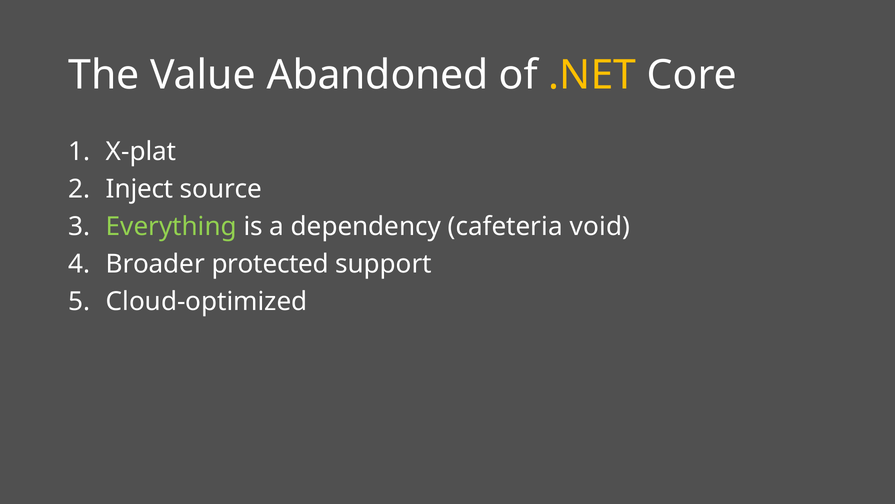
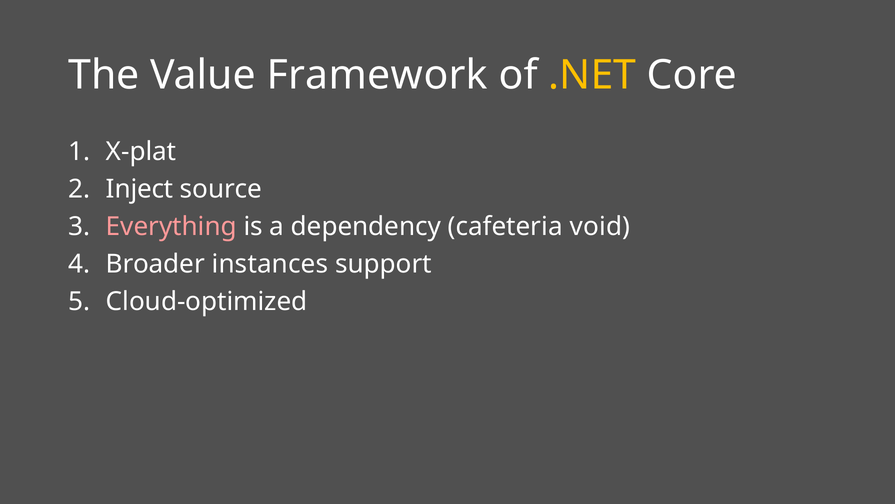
Abandoned: Abandoned -> Framework
Everything colour: light green -> pink
protected: protected -> instances
